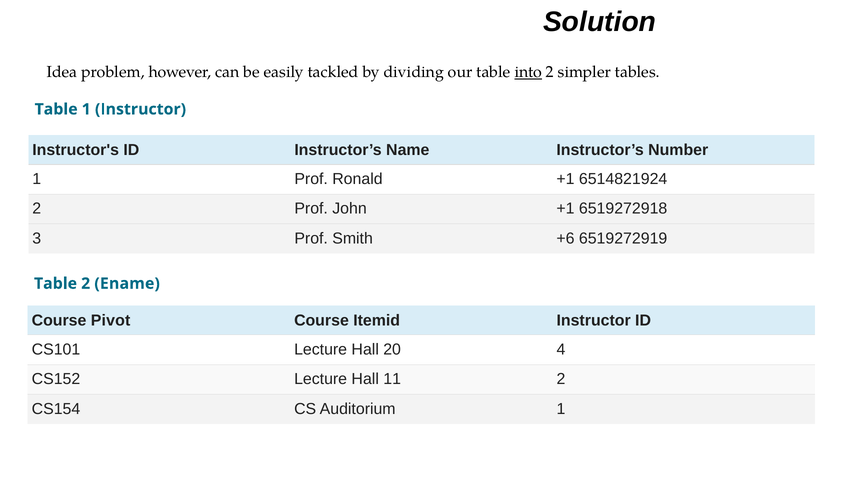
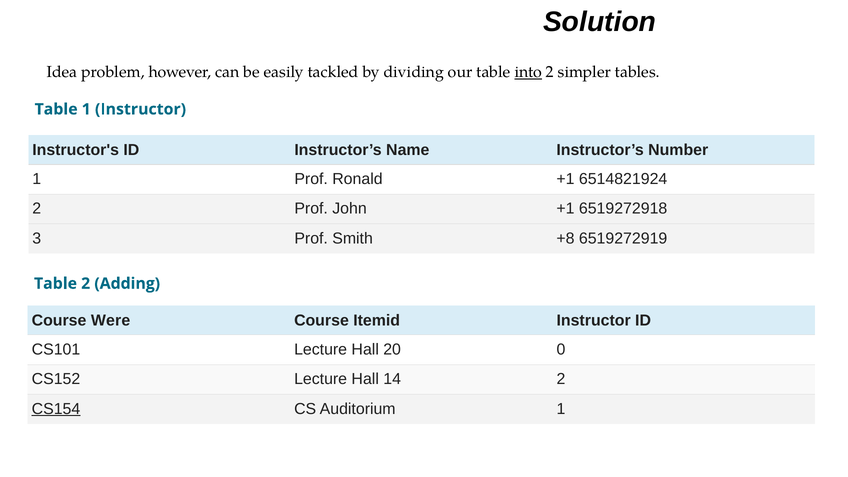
+6: +6 -> +8
Ename: Ename -> Adding
Pivot: Pivot -> Were
4: 4 -> 0
11: 11 -> 14
CS154 underline: none -> present
